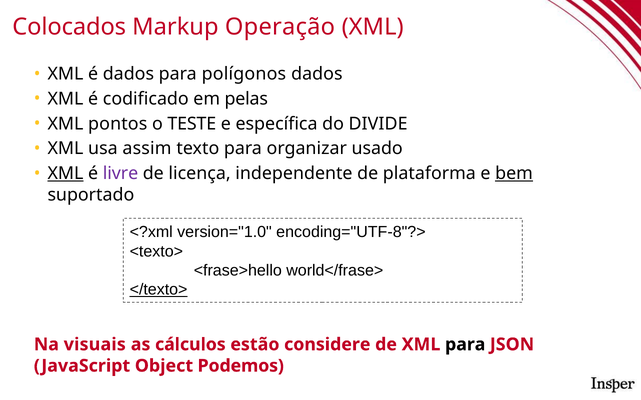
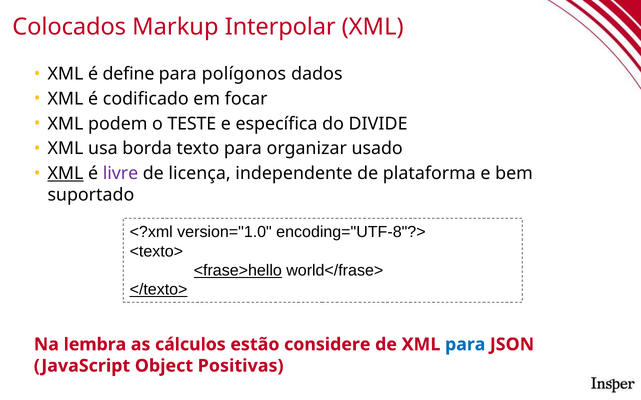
Operação: Operação -> Interpolar
é dados: dados -> define
pelas: pelas -> focar
pontos: pontos -> podem
assim: assim -> borda
bem underline: present -> none
<frase>hello underline: none -> present
visuais: visuais -> lembra
para at (465, 345) colour: black -> blue
Podemos: Podemos -> Positivas
